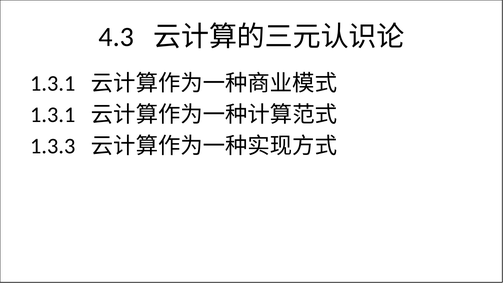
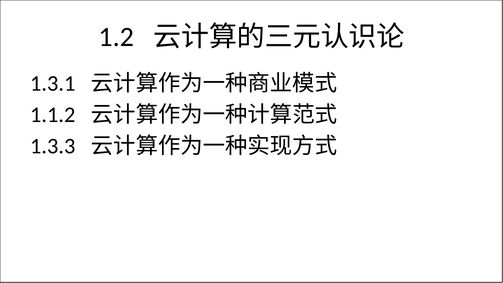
4.3: 4.3 -> 1.2
1.3.1 at (53, 115): 1.3.1 -> 1.1.2
